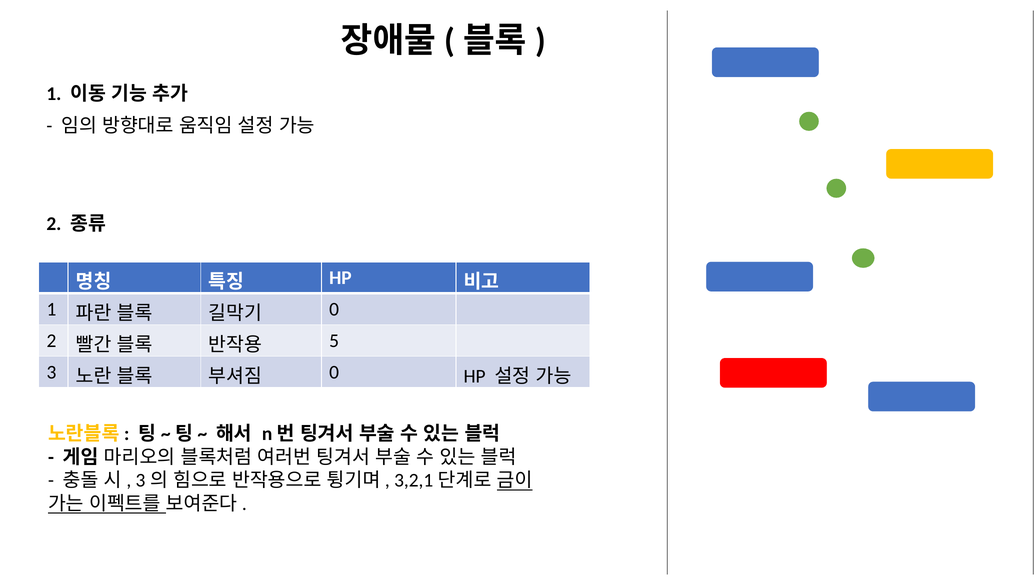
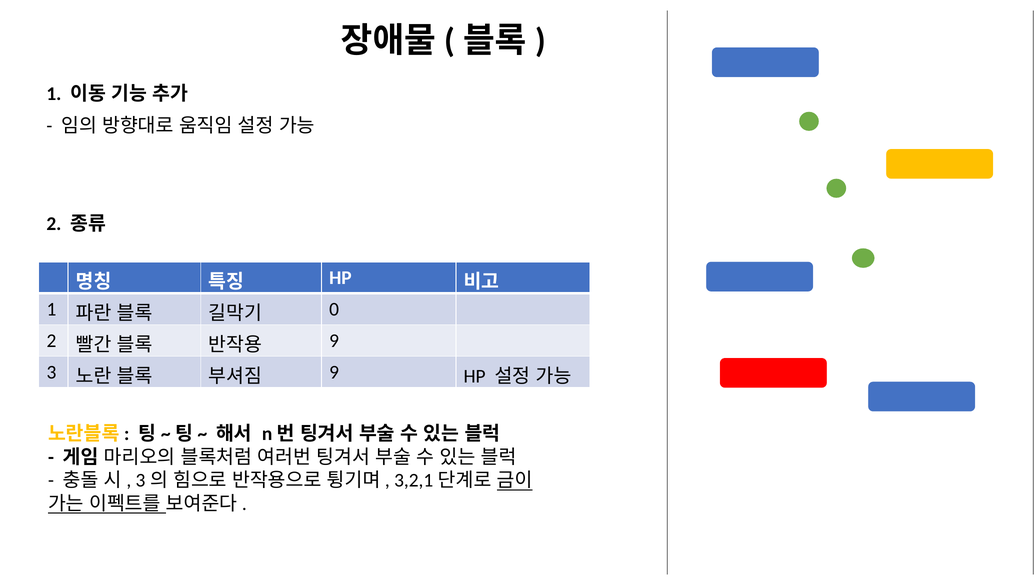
5 at (334, 340): 5 -> 9
0 at (334, 372): 0 -> 9
